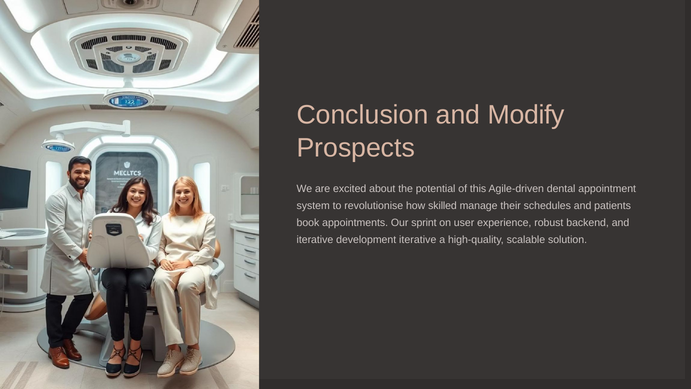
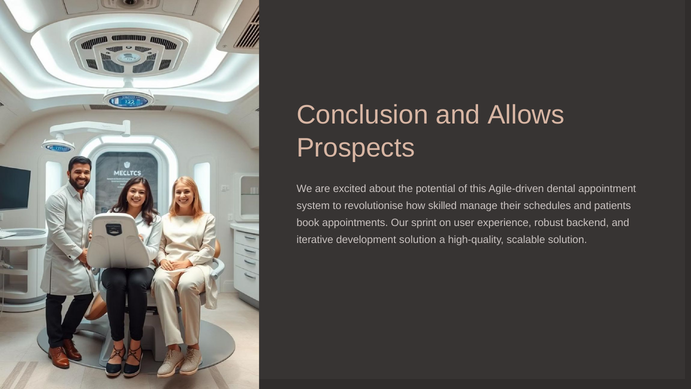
Modify: Modify -> Allows
development iterative: iterative -> solution
